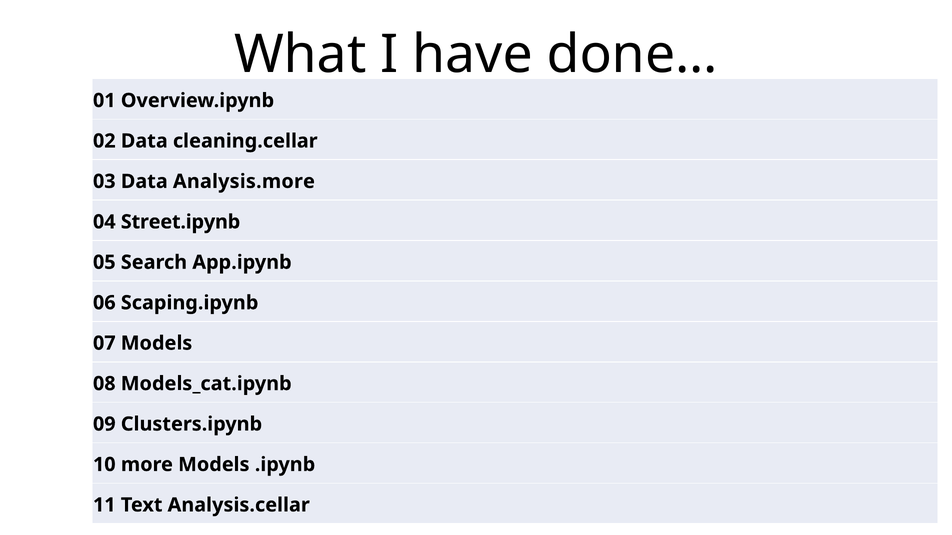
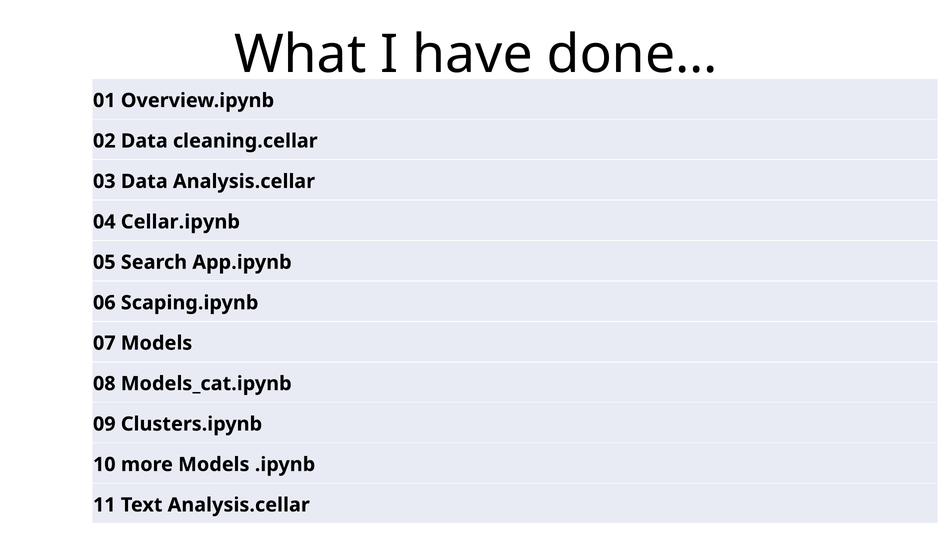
Data Analysis.more: Analysis.more -> Analysis.cellar
Street.ipynb: Street.ipynb -> Cellar.ipynb
